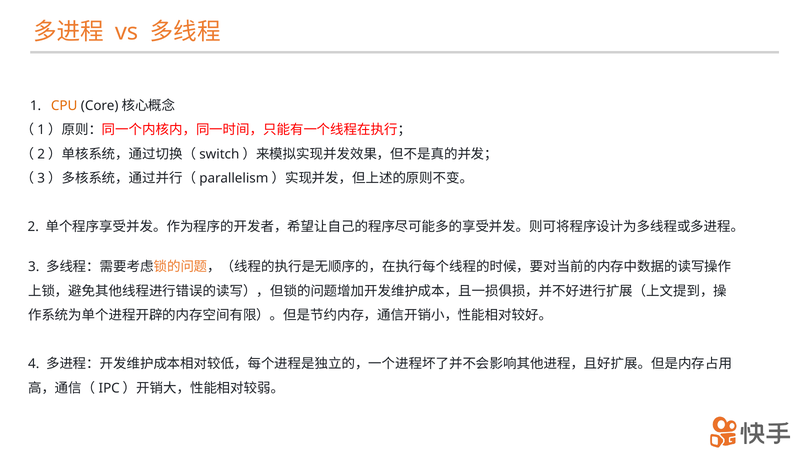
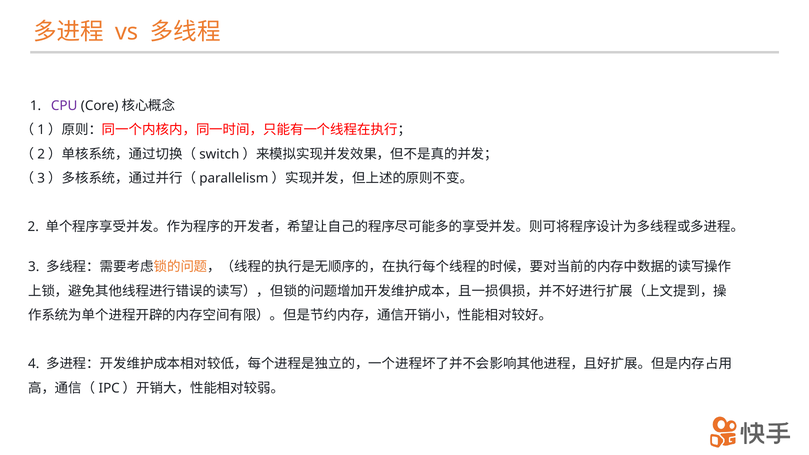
CPU colour: orange -> purple
